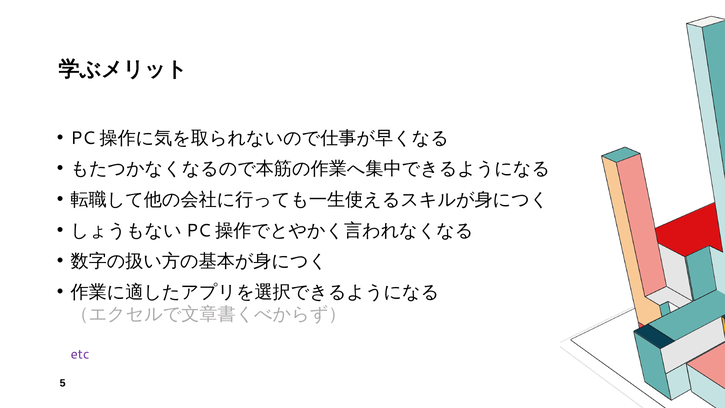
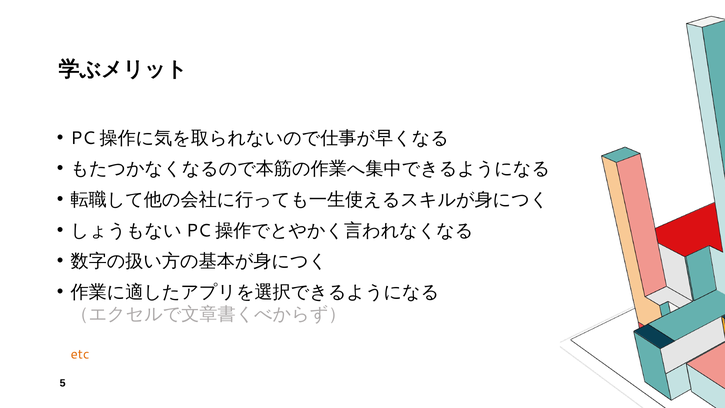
etc colour: purple -> orange
